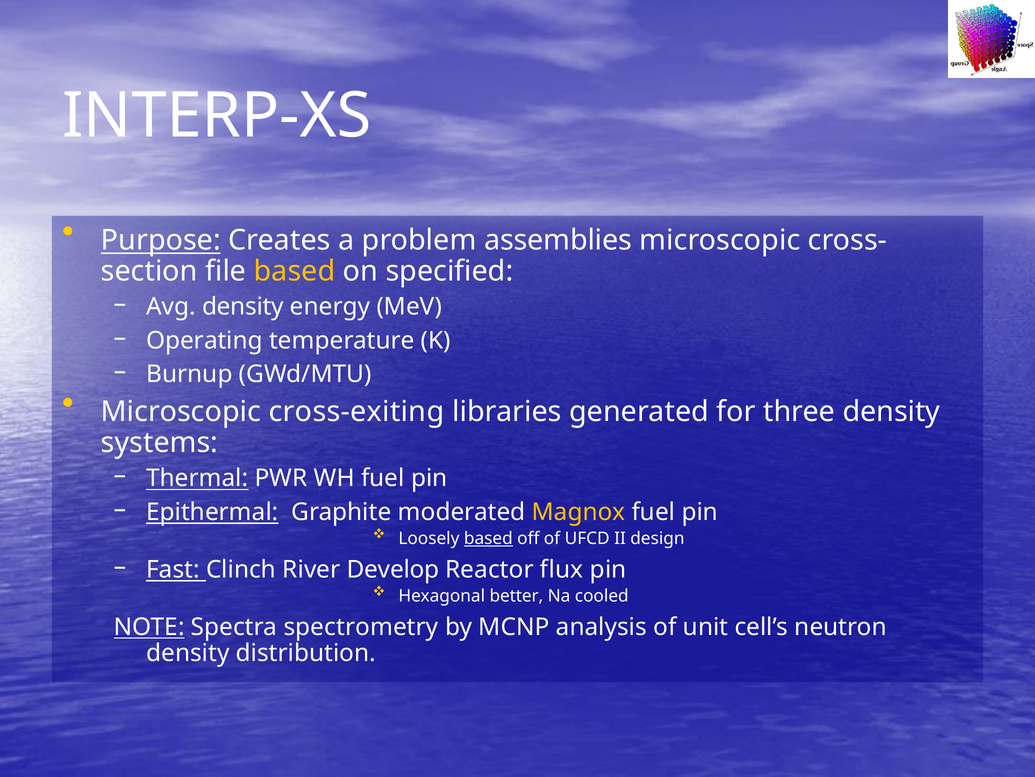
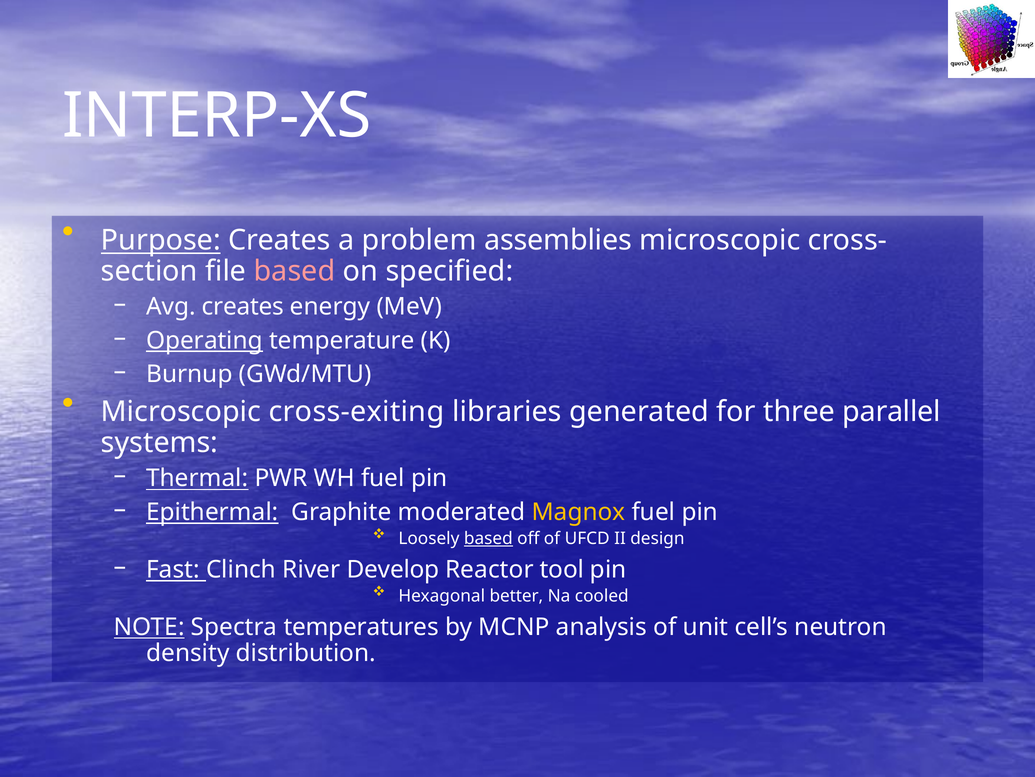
based at (295, 271) colour: yellow -> pink
Avg density: density -> creates
Operating underline: none -> present
three density: density -> parallel
flux: flux -> tool
spectrometry: spectrometry -> temperatures
